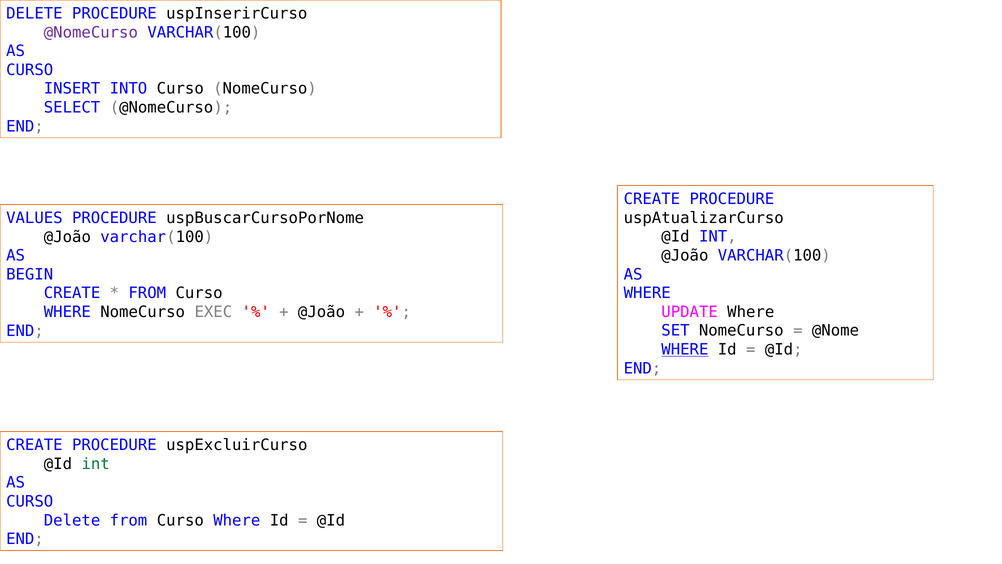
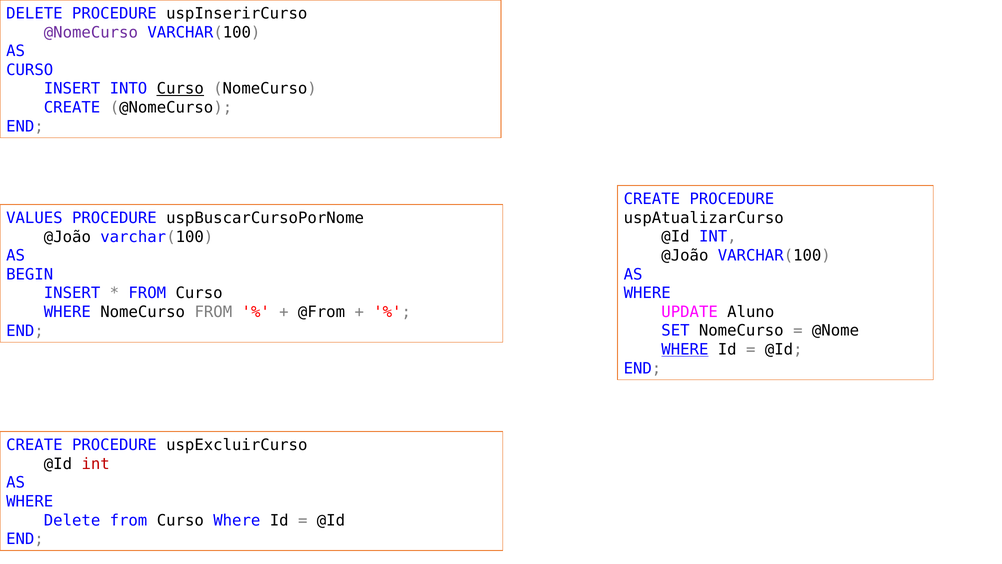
Curso at (180, 89) underline: none -> present
SELECT at (72, 107): SELECT -> CREATE
CREATE at (72, 293): CREATE -> INSERT
UPDATE Where: Where -> Aluno
NomeCurso EXEC: EXEC -> FROM
@João at (322, 312): @João -> @From
int at (96, 464) colour: green -> red
CURSO at (30, 501): CURSO -> WHERE
